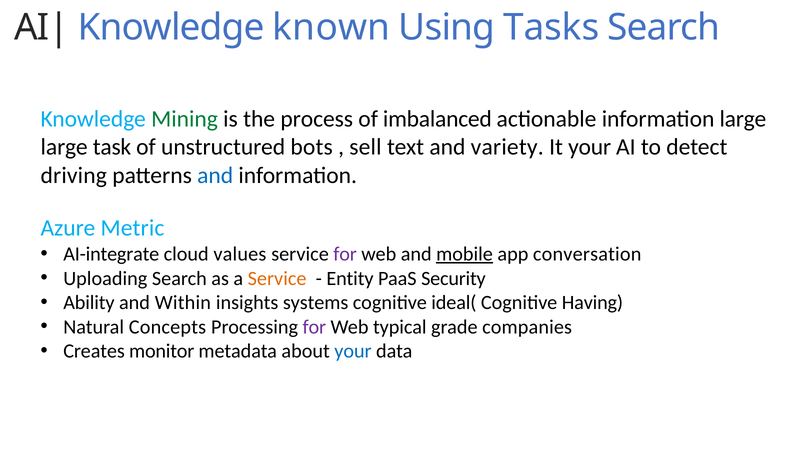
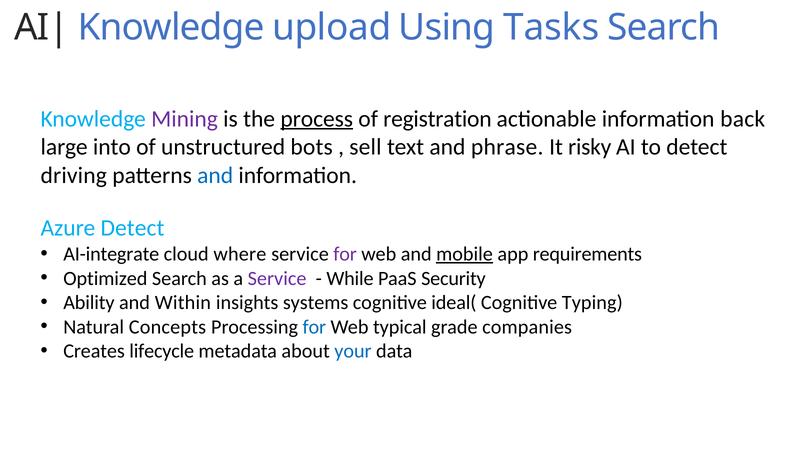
known: known -> upload
Mining colour: green -> purple
process underline: none -> present
imbalanced: imbalanced -> registration
information large: large -> back
task: task -> into
variety: variety -> phrase
It your: your -> risky
Azure Metric: Metric -> Detect
values: values -> where
conversation: conversation -> requirements
Uploading: Uploading -> Optimized
Service at (277, 278) colour: orange -> purple
Entity: Entity -> While
Having: Having -> Typing
for at (314, 327) colour: purple -> blue
monitor: monitor -> lifecycle
